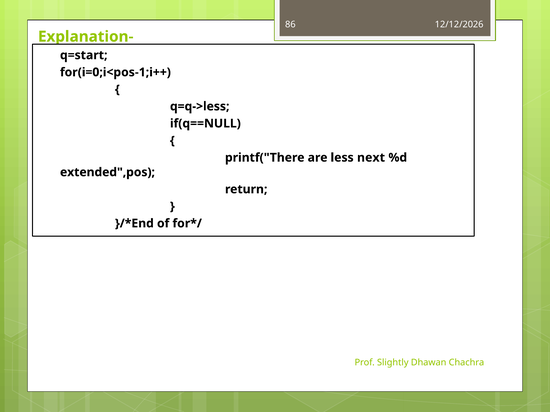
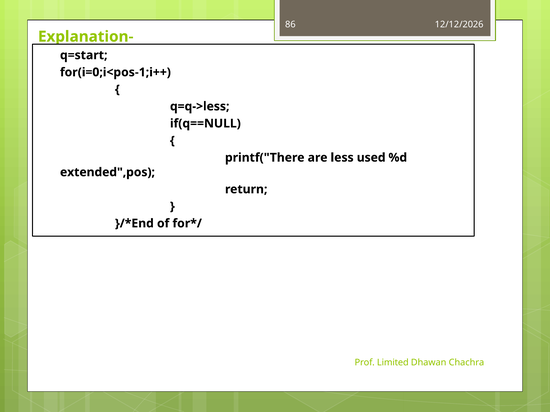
next: next -> used
Slightly: Slightly -> Limited
